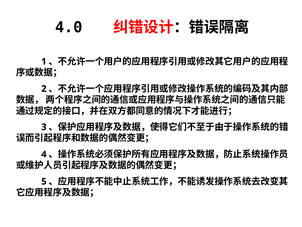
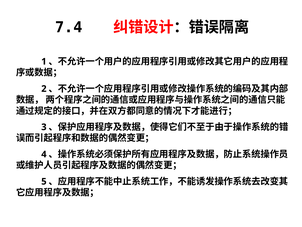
4.0: 4.0 -> 7.4
